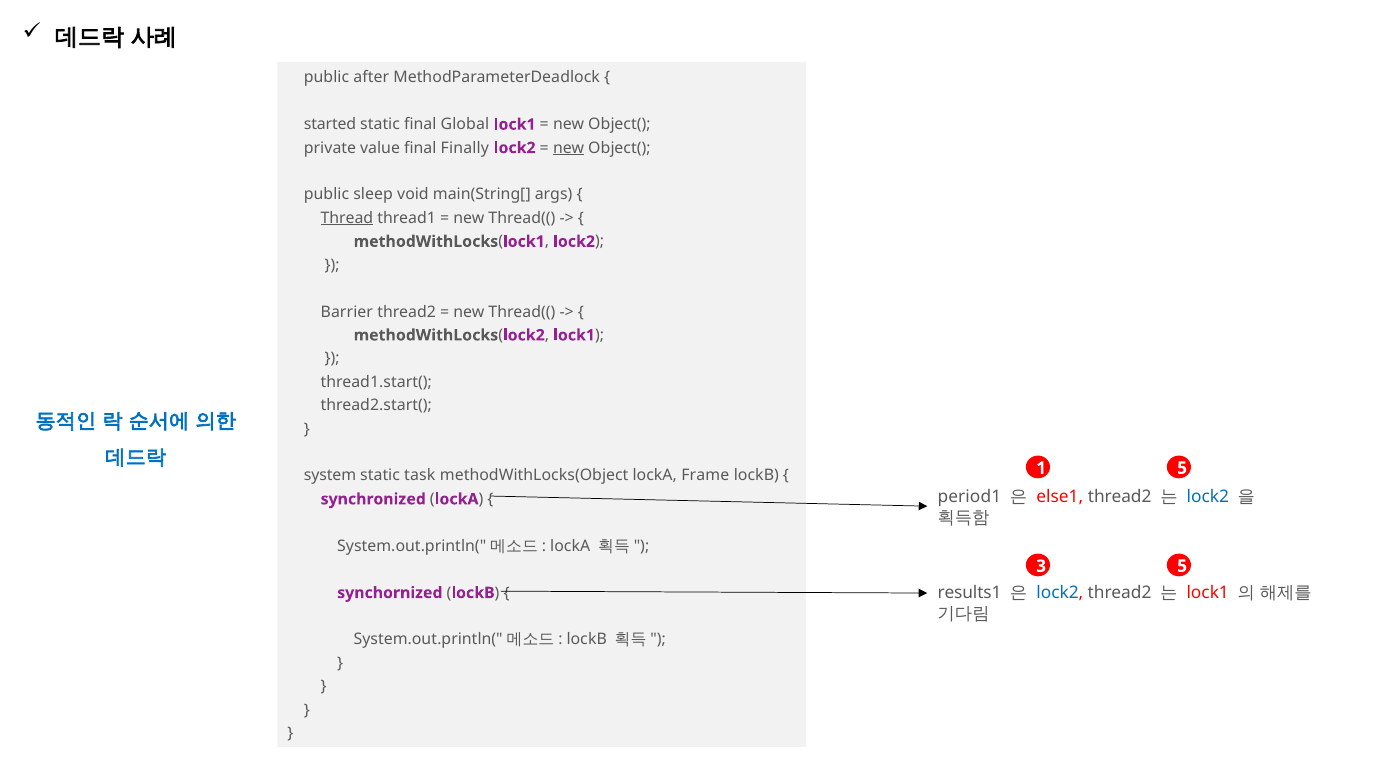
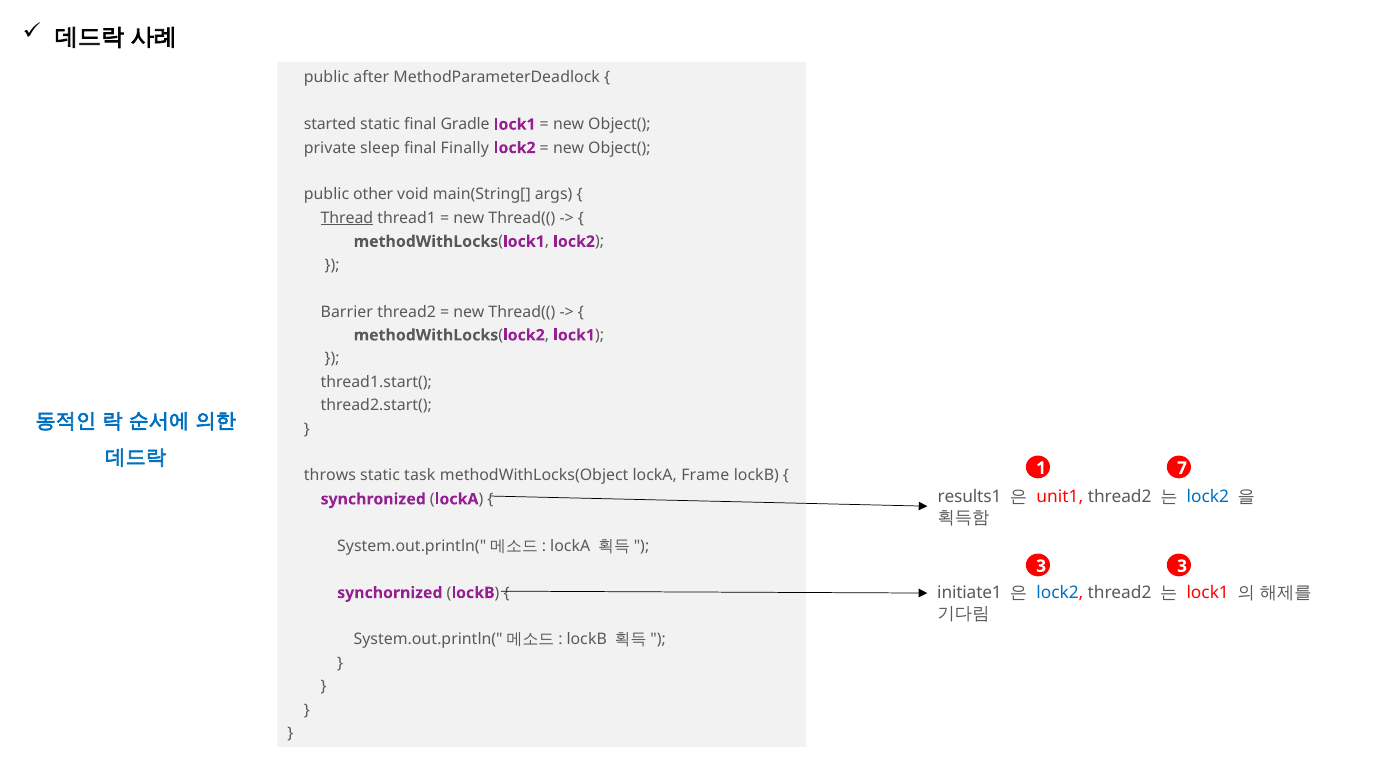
Global: Global -> Gradle
value: value -> sleep
new at (569, 148) underline: present -> none
sleep: sleep -> other
1 5: 5 -> 7
system: system -> throws
period1: period1 -> results1
else1: else1 -> unit1
3 5: 5 -> 3
results1: results1 -> initiate1
